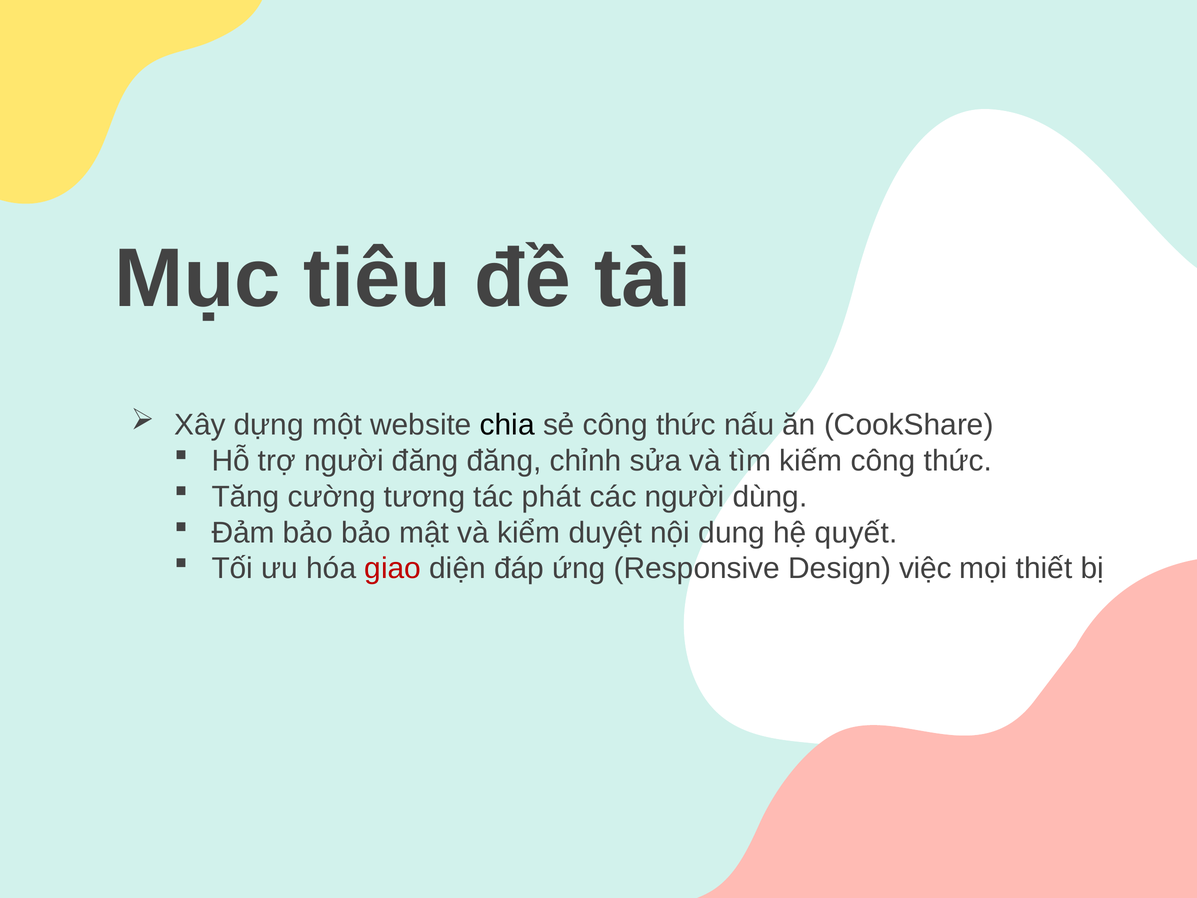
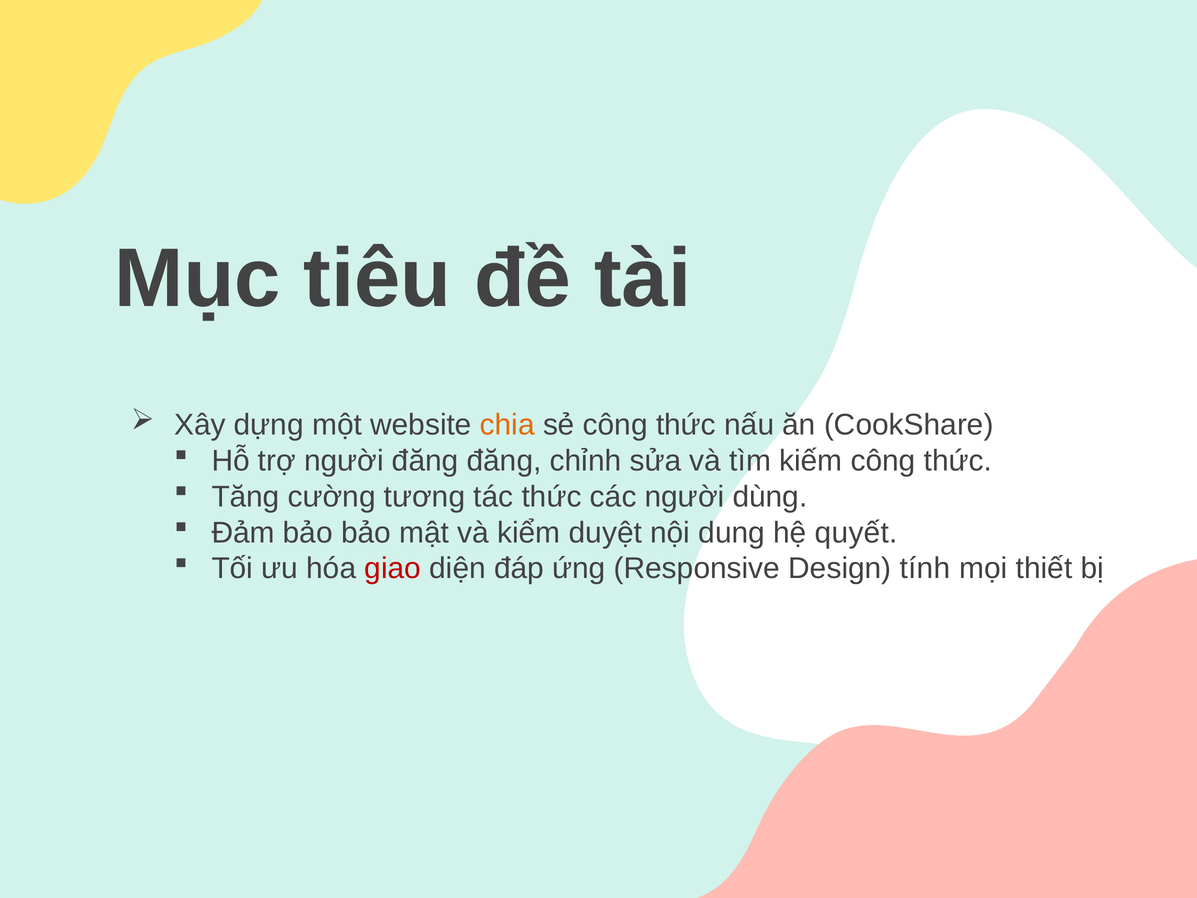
chia colour: black -> orange
tác phát: phát -> thức
việc: việc -> tính
